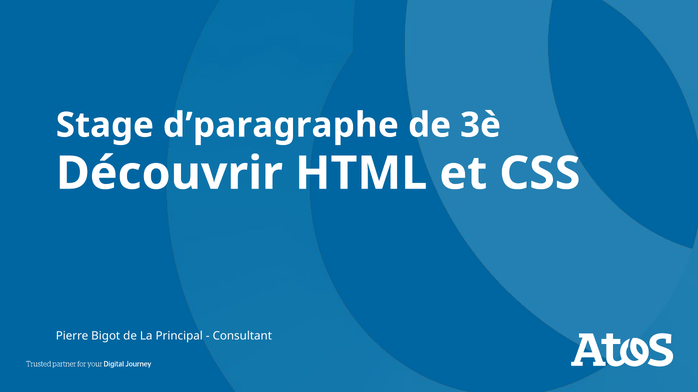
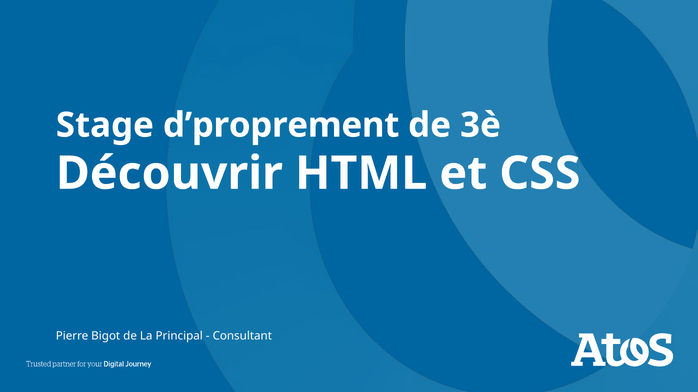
d’paragraphe: d’paragraphe -> d’proprement
